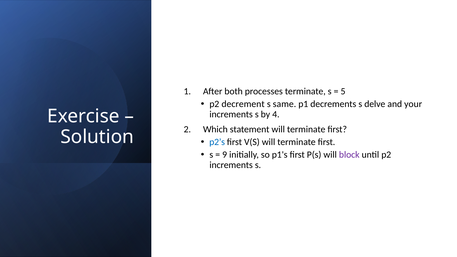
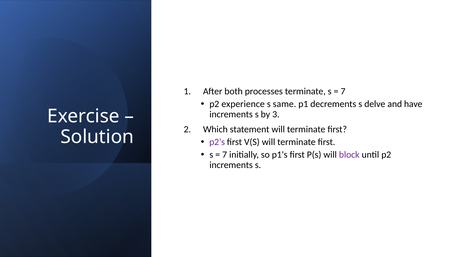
5 at (343, 91): 5 -> 7
decrement: decrement -> experience
your: your -> have
4: 4 -> 3
p2’s colour: blue -> purple
9 at (225, 155): 9 -> 7
